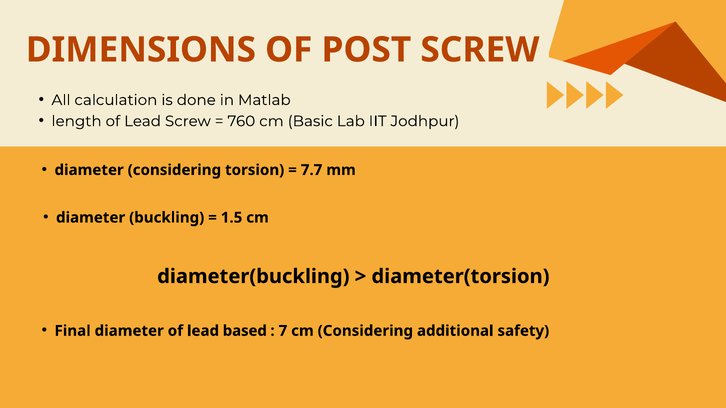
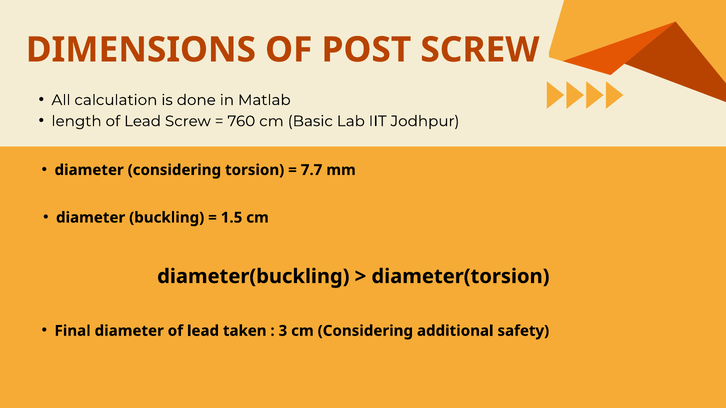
based: based -> taken
7: 7 -> 3
